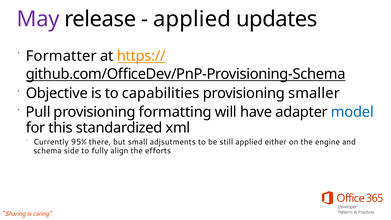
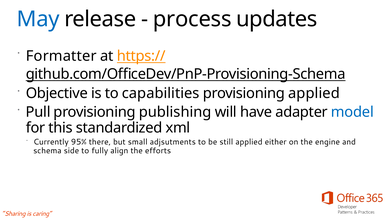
May colour: purple -> blue
applied at (192, 19): applied -> process
provisioning smaller: smaller -> applied
formatting: formatting -> publishing
